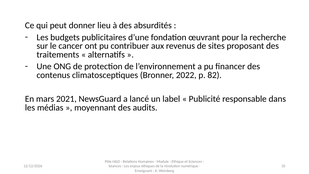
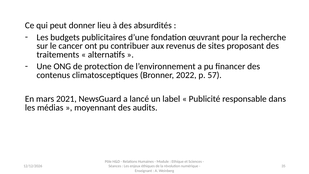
82: 82 -> 57
